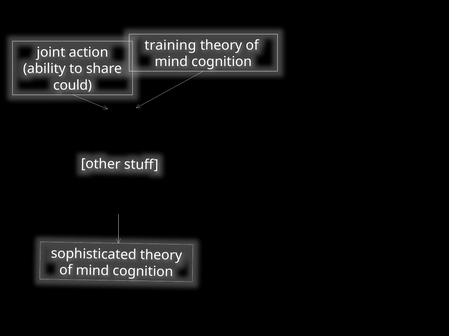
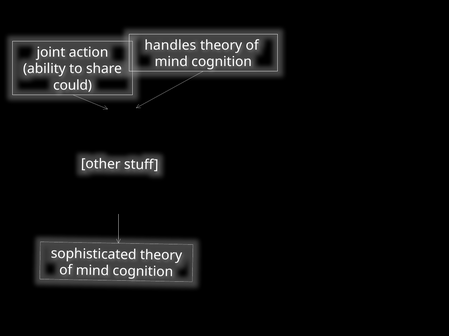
training: training -> handles
